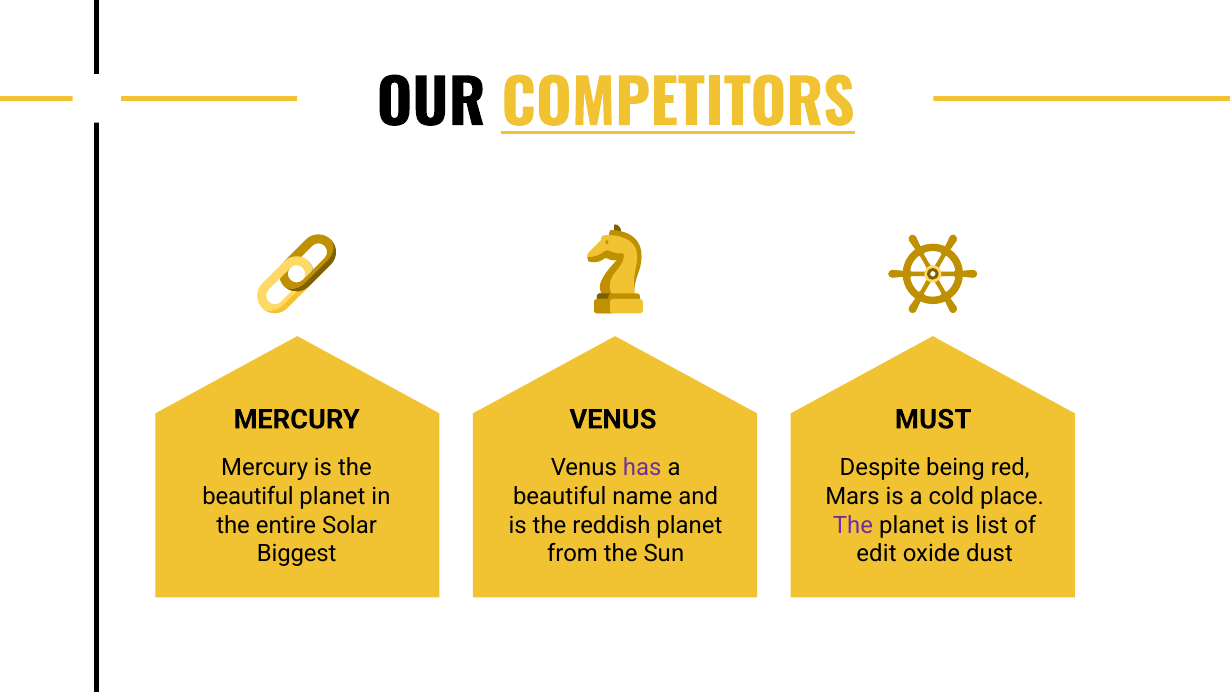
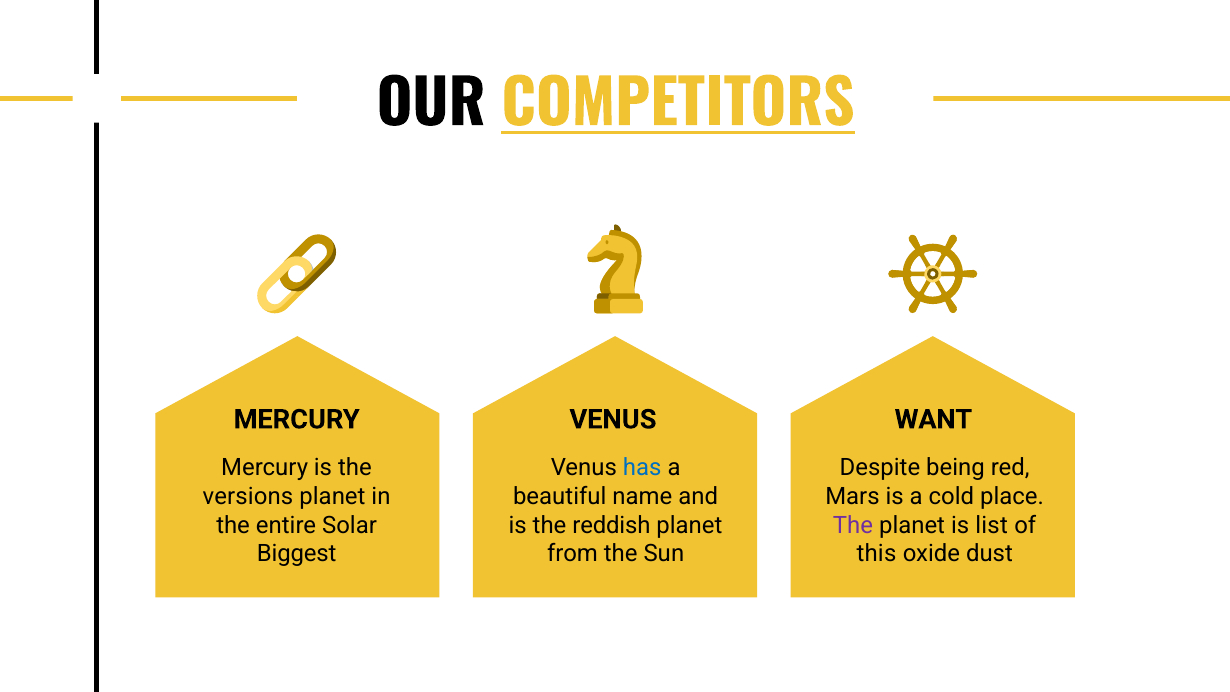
MUST: MUST -> WANT
has colour: purple -> blue
beautiful at (248, 496): beautiful -> versions
edit: edit -> this
